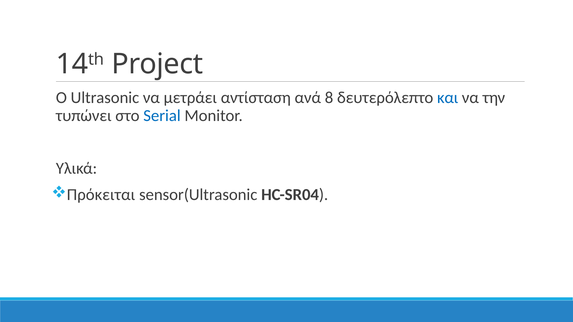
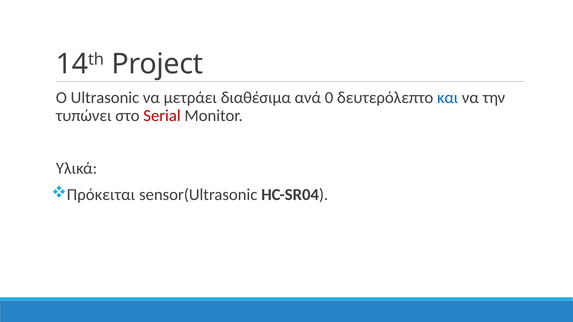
αντίσταση: αντίσταση -> διαθέσιμα
8: 8 -> 0
Serial colour: blue -> red
